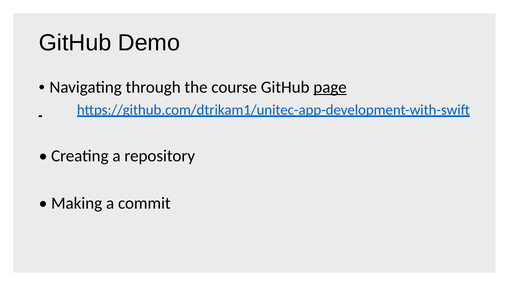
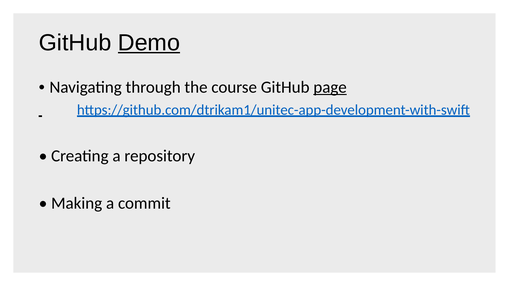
Demo underline: none -> present
